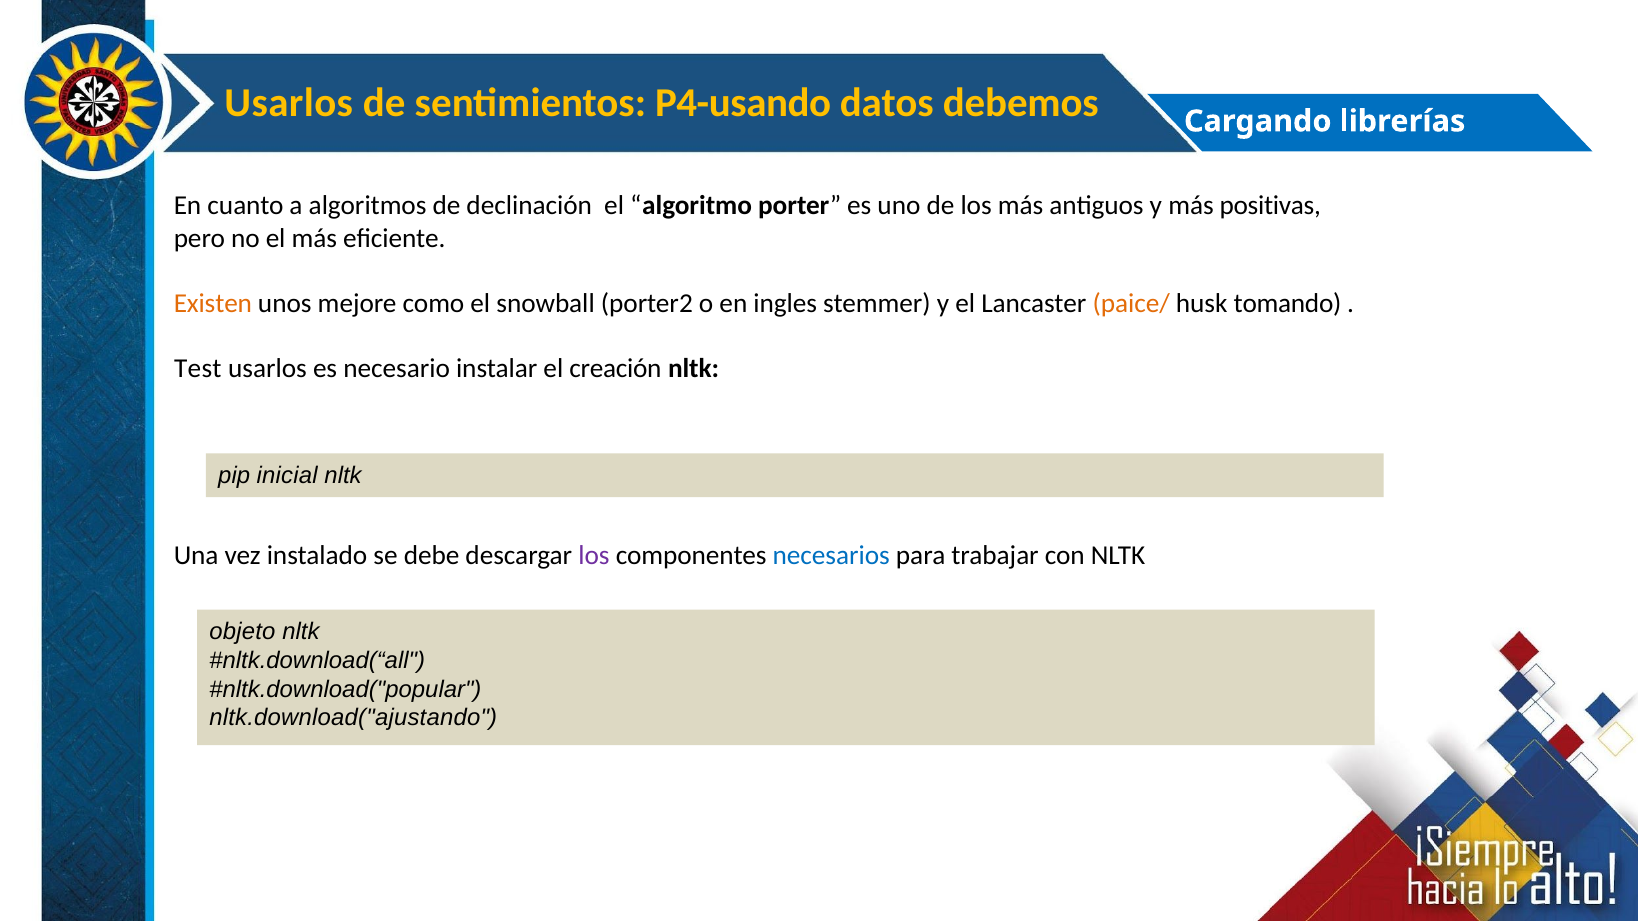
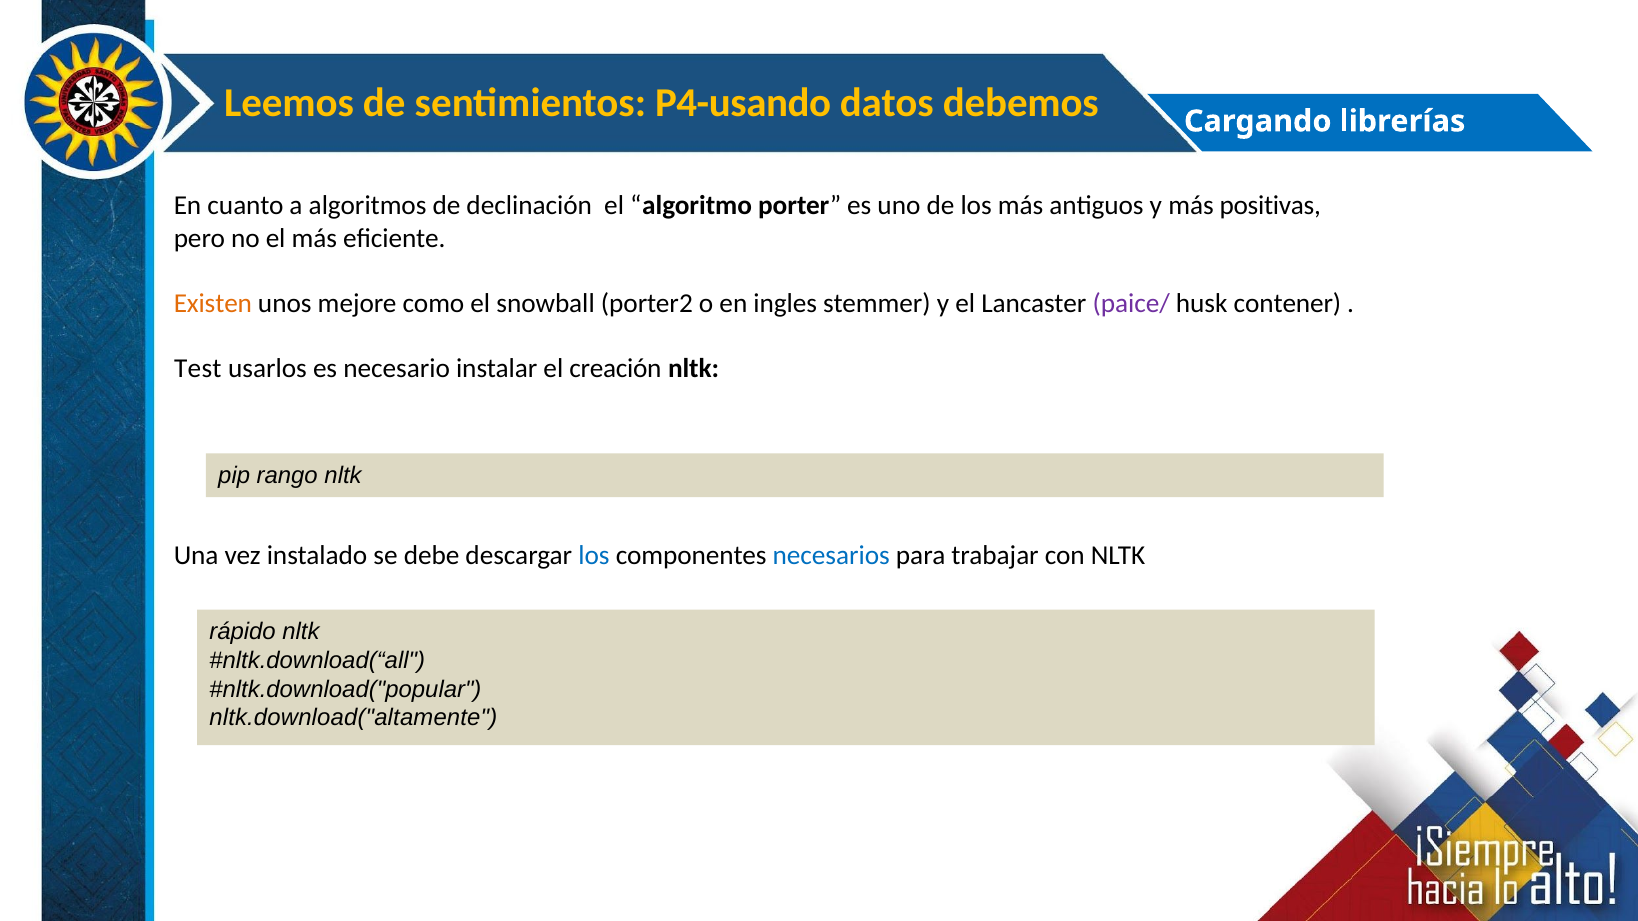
Usarlos at (289, 103): Usarlos -> Leemos
paice/ colour: orange -> purple
tomando: tomando -> contener
inicial: inicial -> rango
los at (594, 555) colour: purple -> blue
objeto: objeto -> rápido
nltk.download("ajustando: nltk.download("ajustando -> nltk.download("altamente
